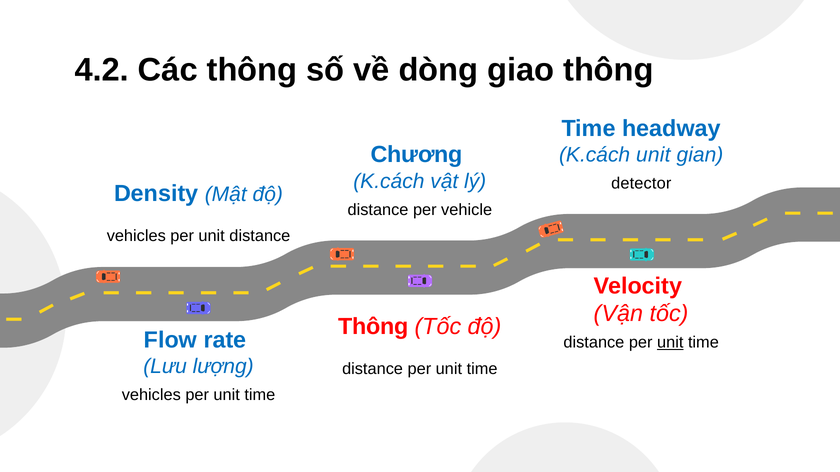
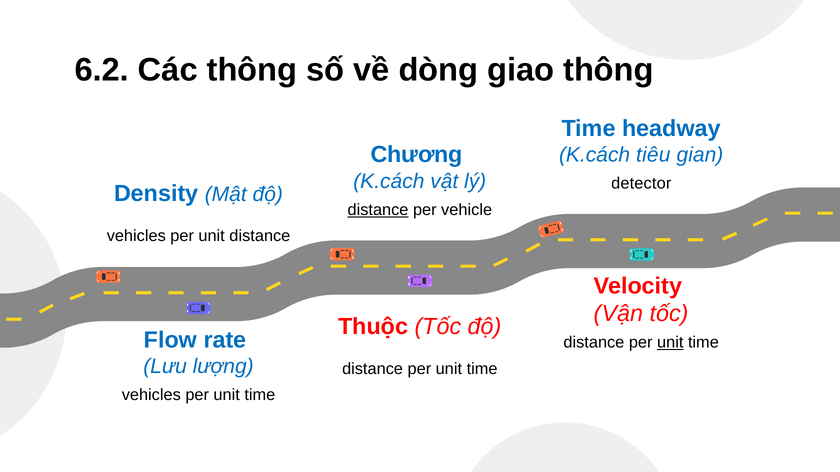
4.2: 4.2 -> 6.2
K.cách unit: unit -> tiêu
distance at (378, 210) underline: none -> present
Thông at (373, 327): Thông -> Thuộc
